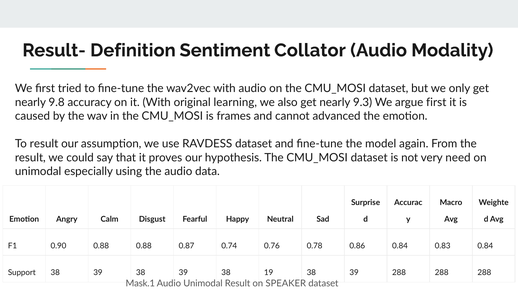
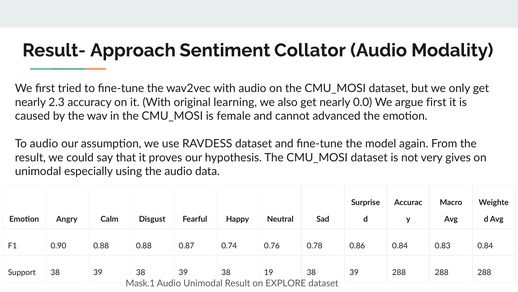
Definition: Definition -> Approach
9.8: 9.8 -> 2.3
9.3: 9.3 -> 0.0
frames: frames -> female
To result: result -> audio
need: need -> gives
SPEAKER: SPEAKER -> EXPLORE
